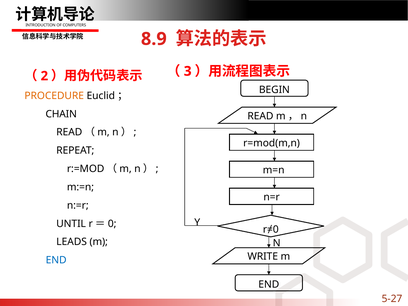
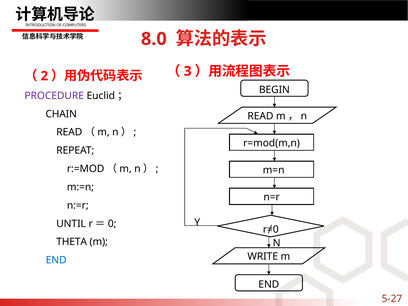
8.9: 8.9 -> 8.0
PROCEDURE colour: orange -> purple
LEADS: LEADS -> THETA
